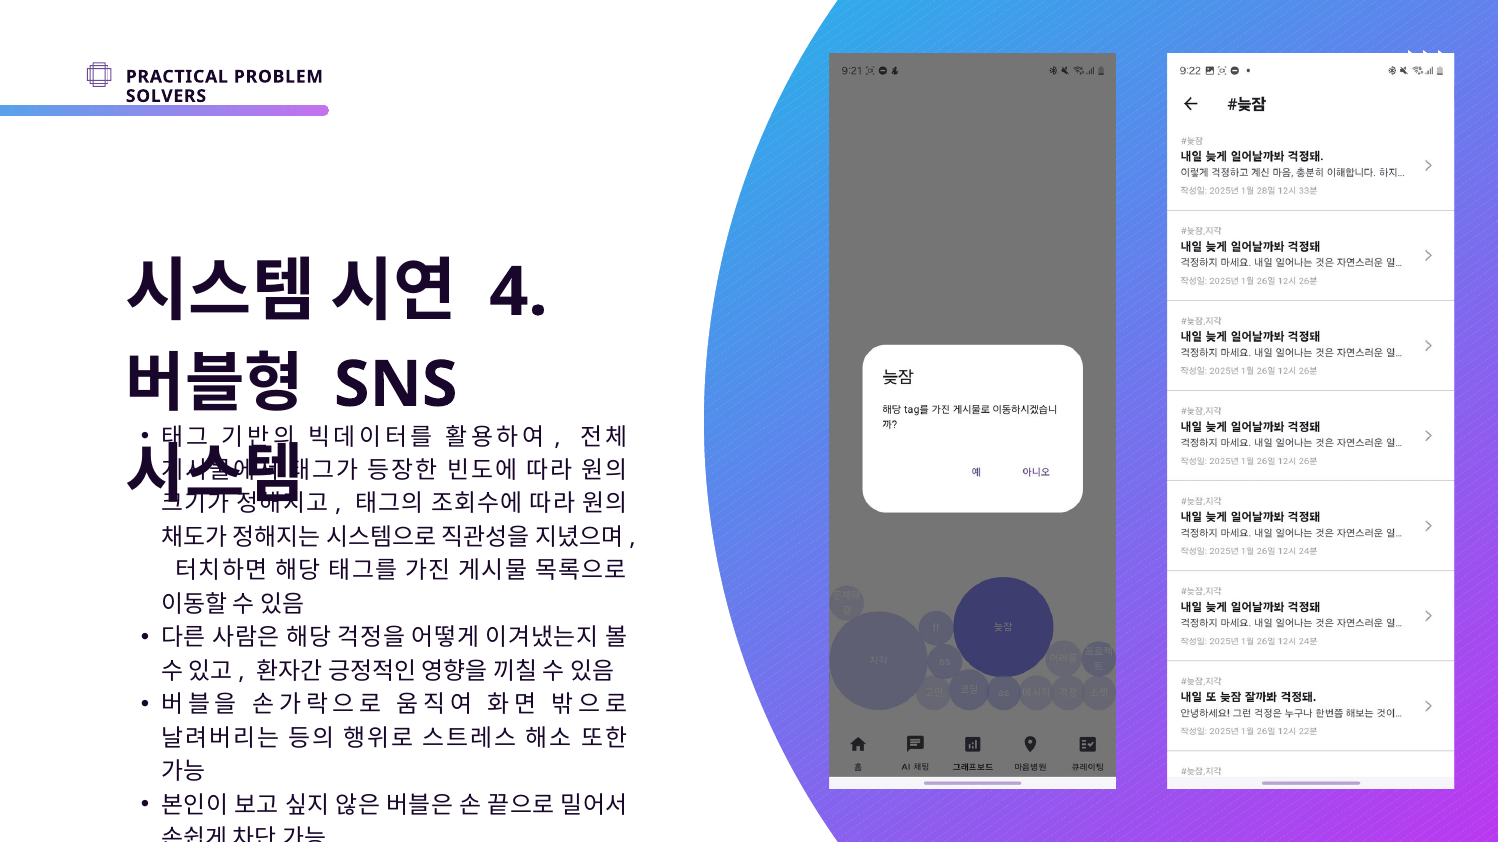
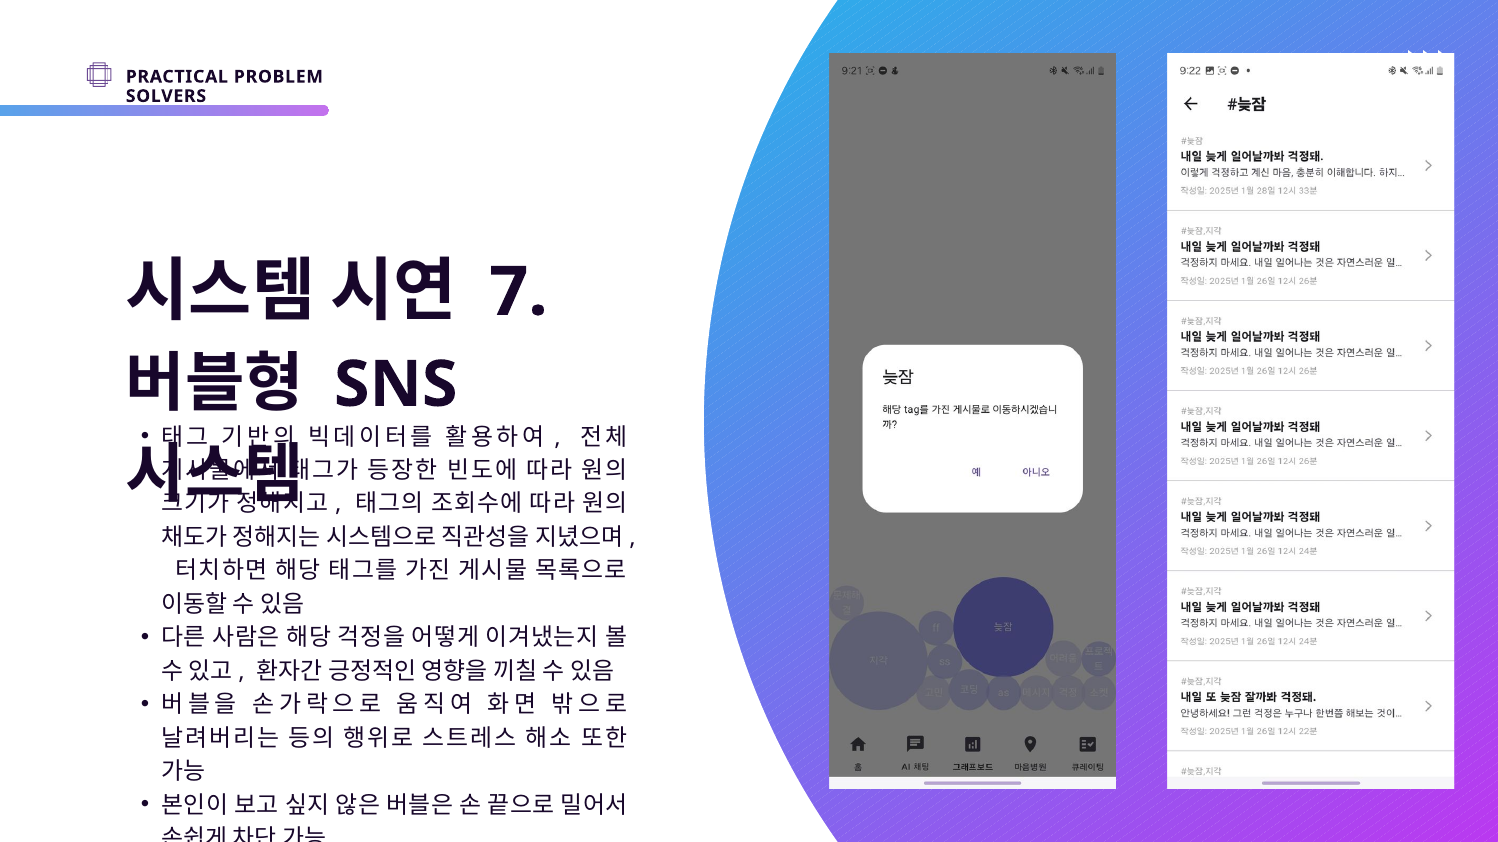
4: 4 -> 7
